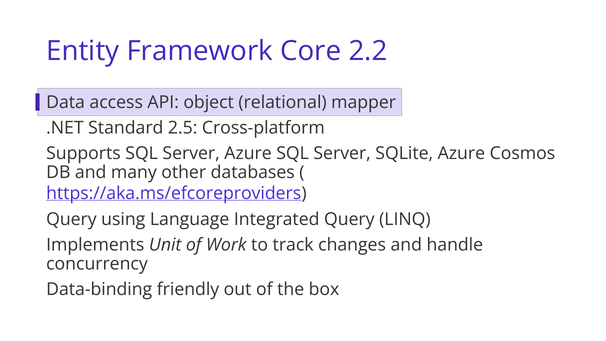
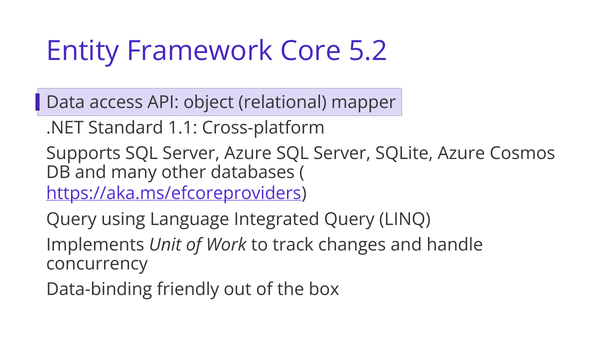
2.2: 2.2 -> 5.2
2.5: 2.5 -> 1.1
